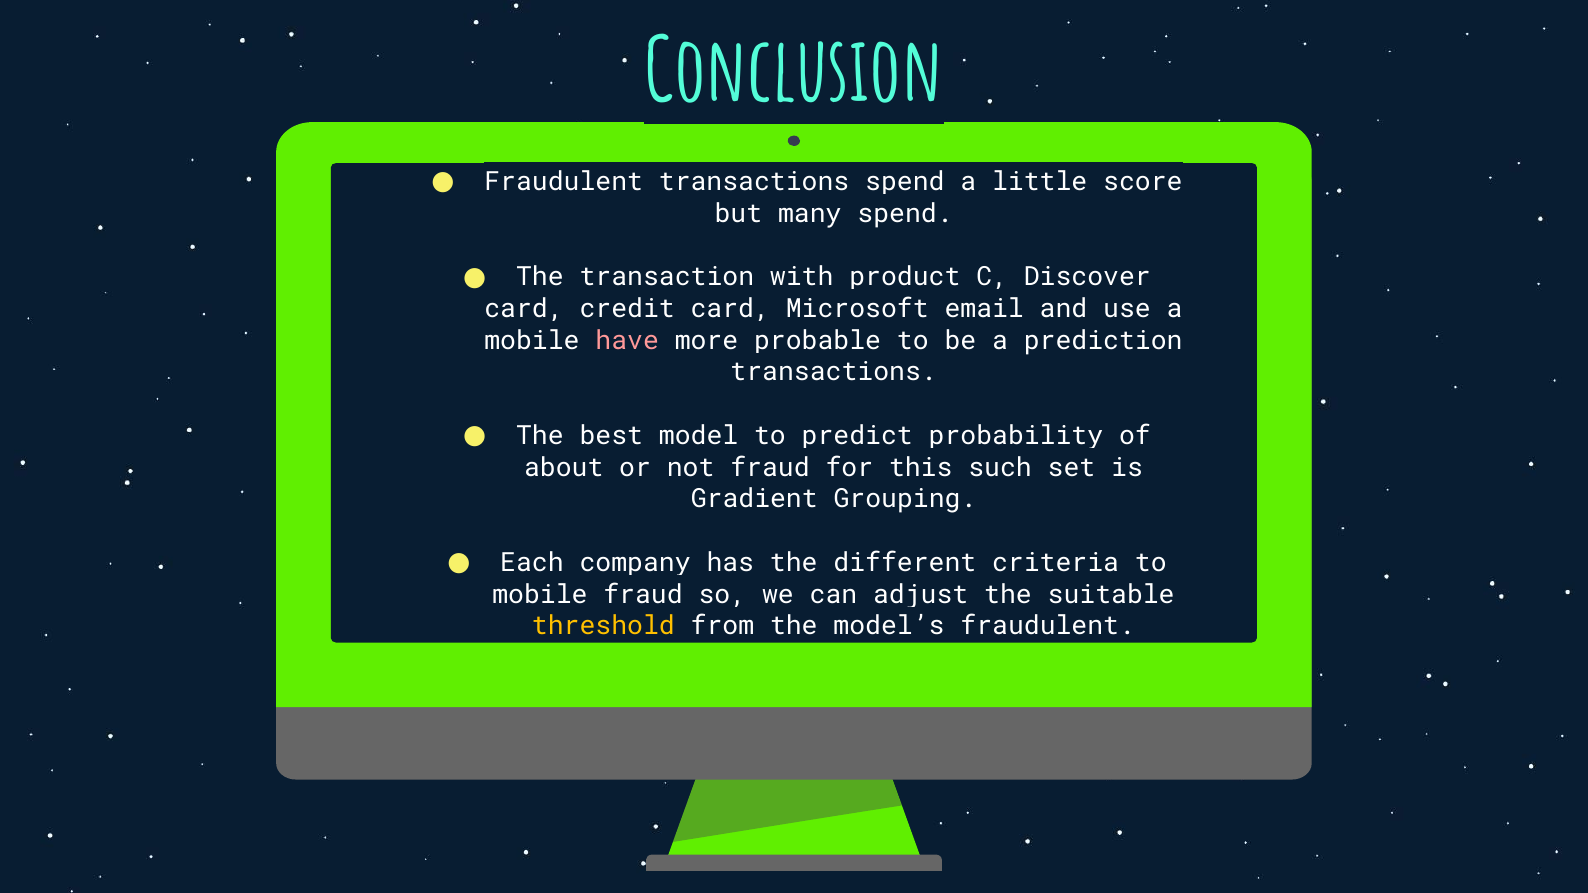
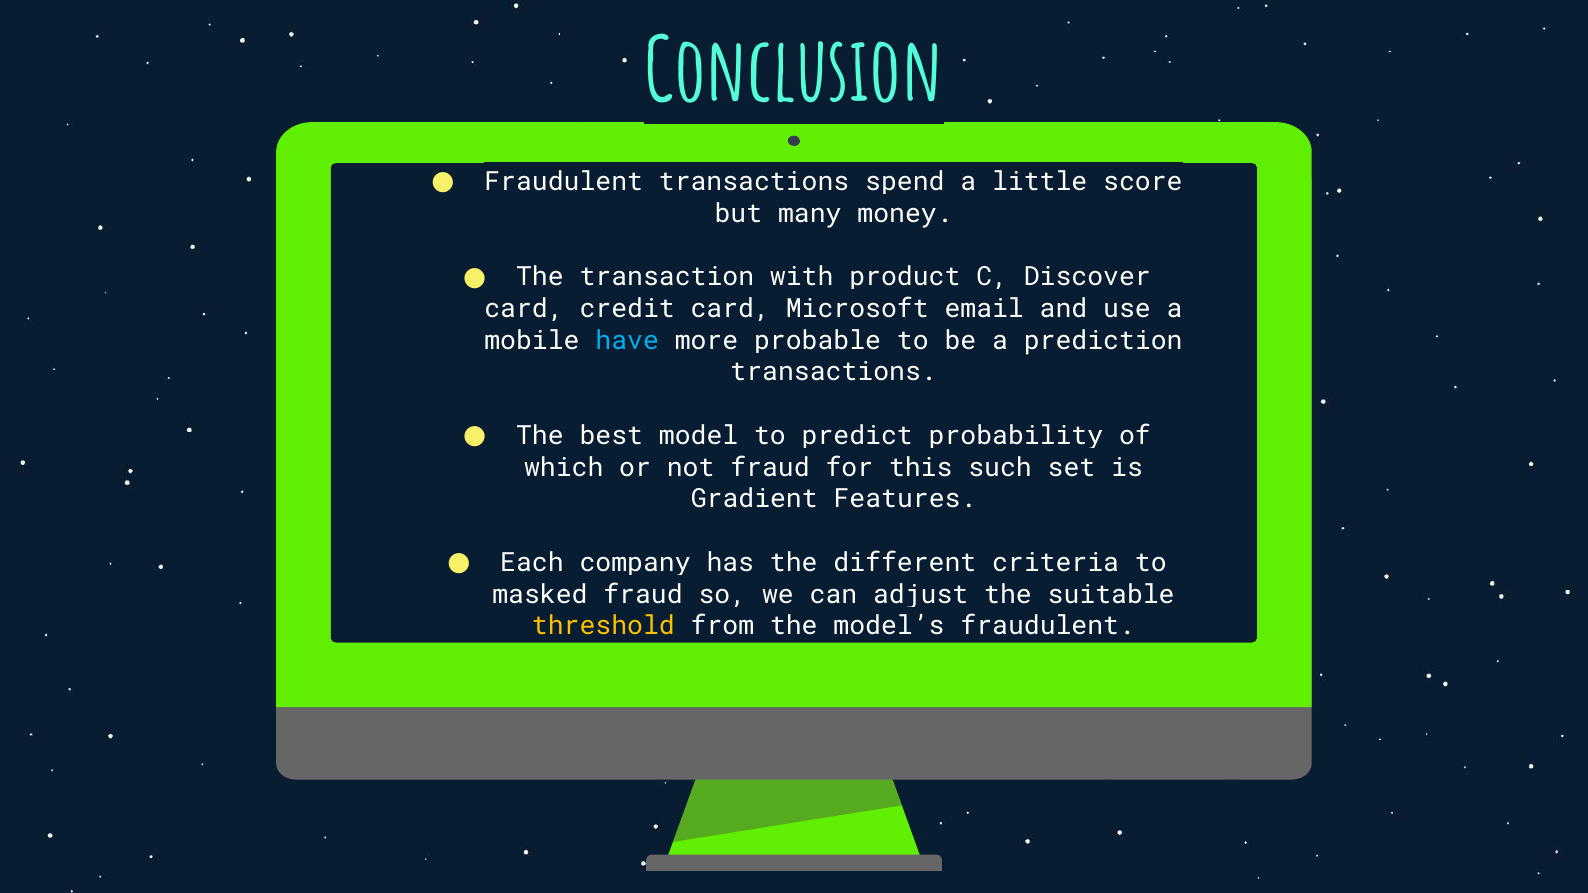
many spend: spend -> money
have colour: pink -> light blue
about: about -> which
Grouping: Grouping -> Features
mobile at (540, 594): mobile -> masked
